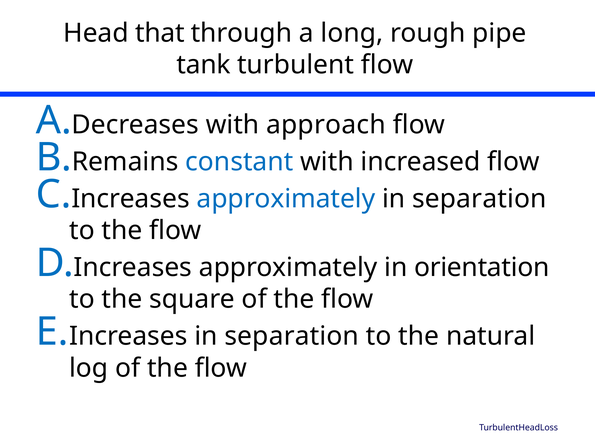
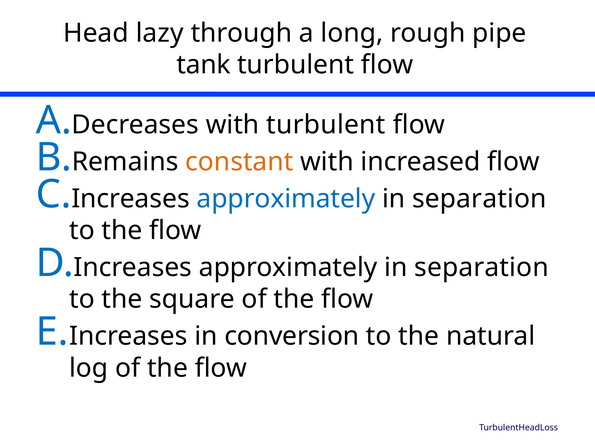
that: that -> lazy
with approach: approach -> turbulent
constant colour: blue -> orange
orientation at (482, 268): orientation -> separation
Increases in separation: separation -> conversion
